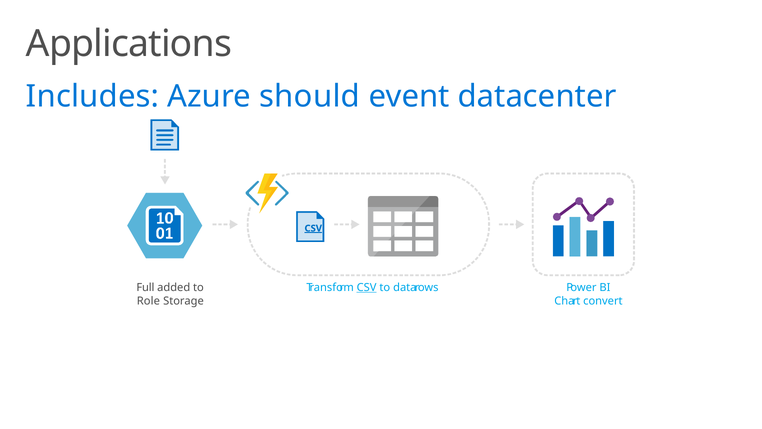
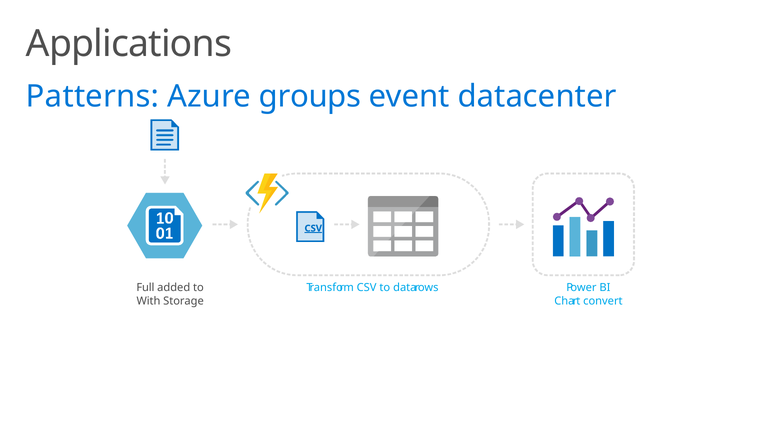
Includes: Includes -> Patterns
should: should -> groups
CSV at (367, 287) underline: present -> none
Role: Role -> With
